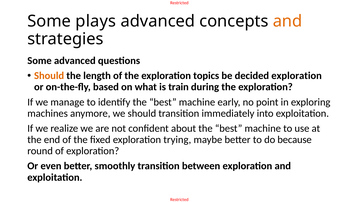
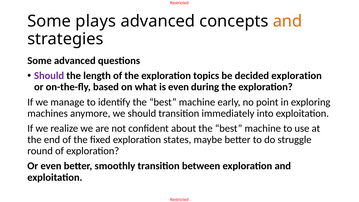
Should at (49, 76) colour: orange -> purple
is train: train -> even
trying: trying -> states
because: because -> struggle
